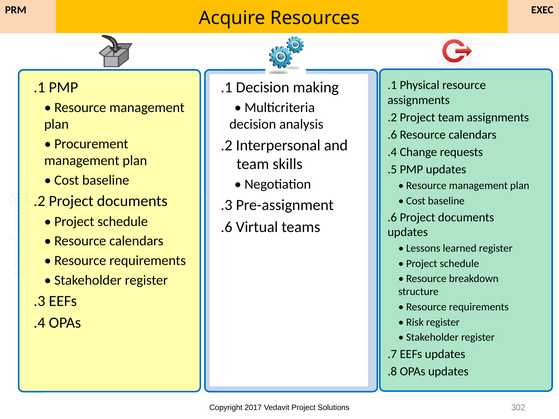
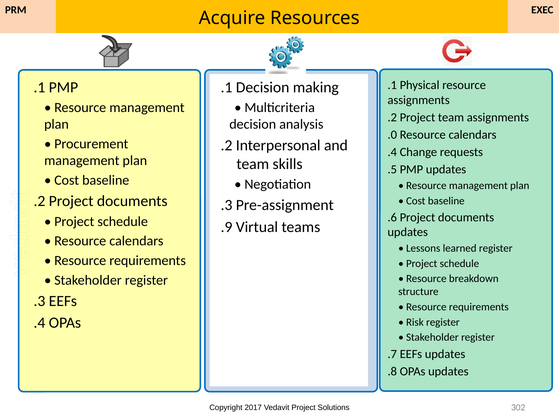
.6 at (392, 135): .6 -> .0
.6 at (226, 227): .6 -> .9
